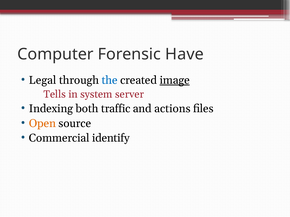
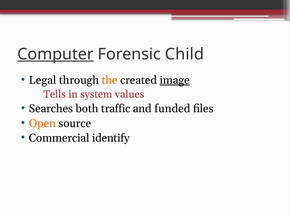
Computer underline: none -> present
Have: Have -> Child
the colour: blue -> orange
server: server -> values
Indexing: Indexing -> Searches
actions: actions -> funded
